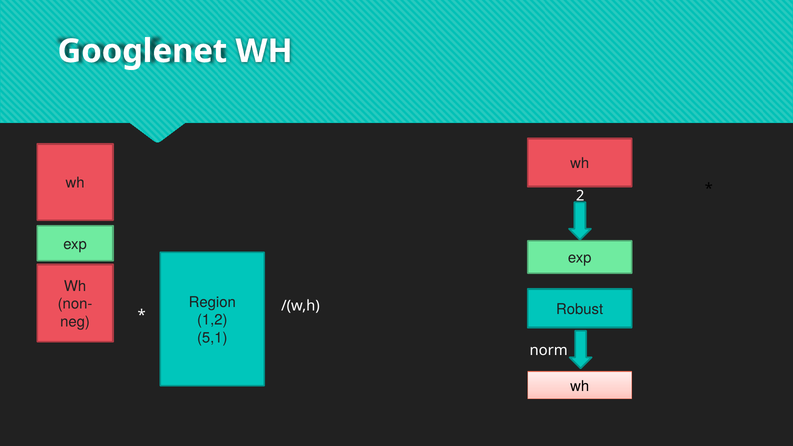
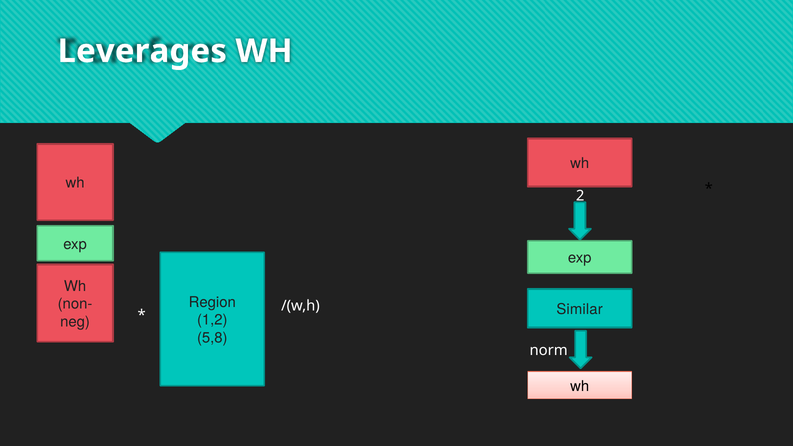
Googlenet: Googlenet -> Leverages
Robust: Robust -> Similar
5,1: 5,1 -> 5,8
